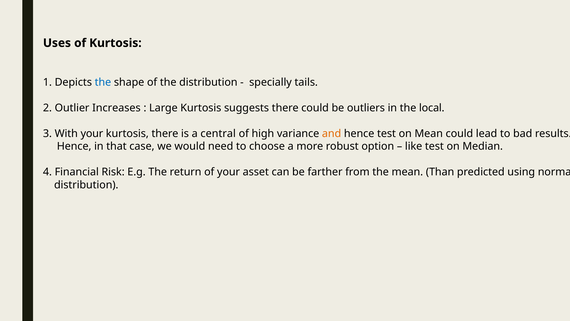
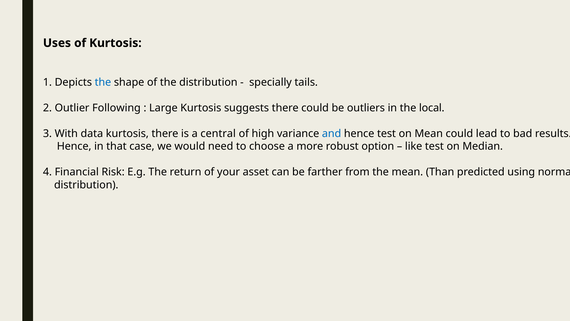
Increases: Increases -> Following
With your: your -> data
and colour: orange -> blue
